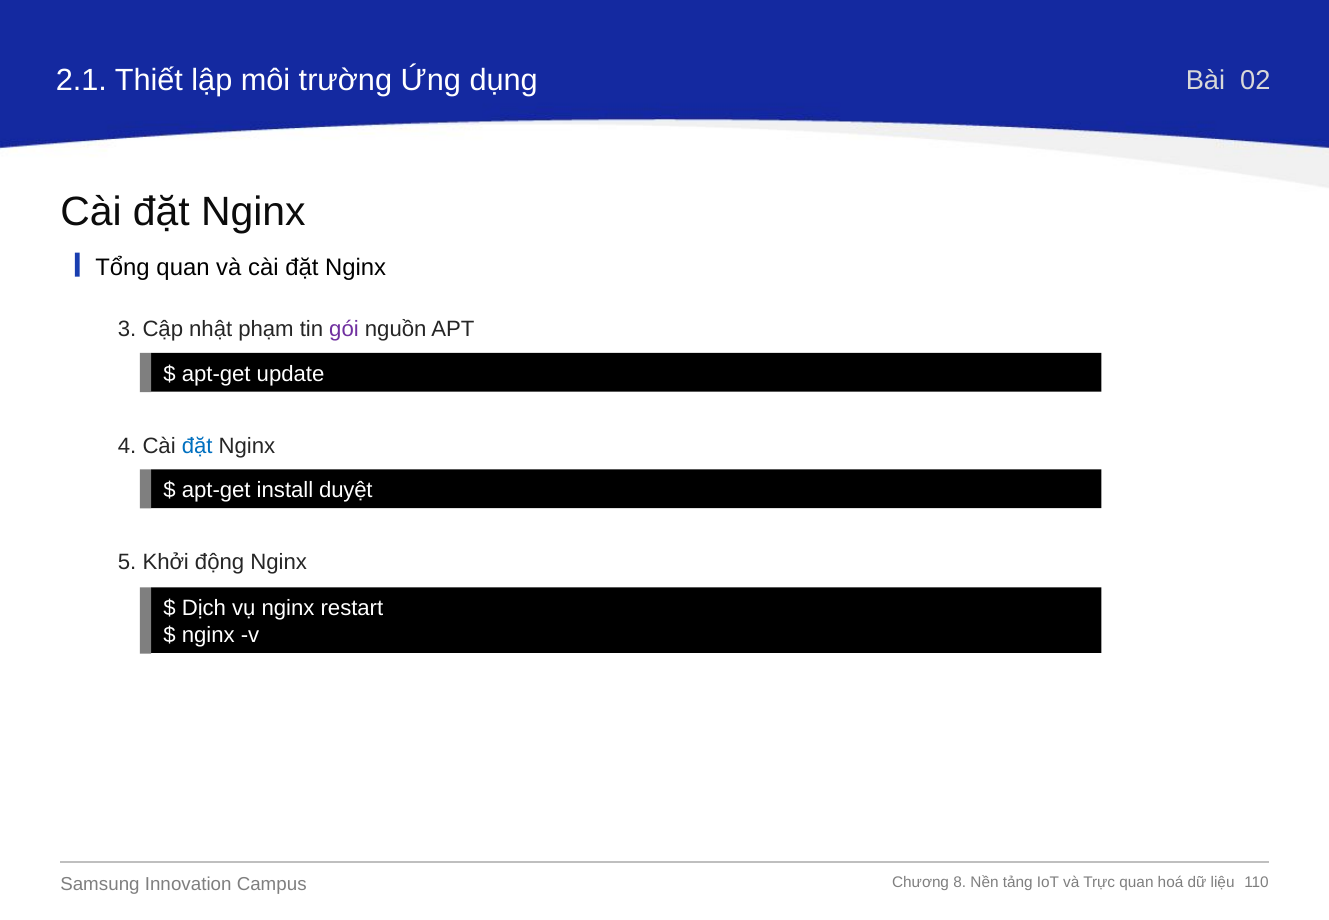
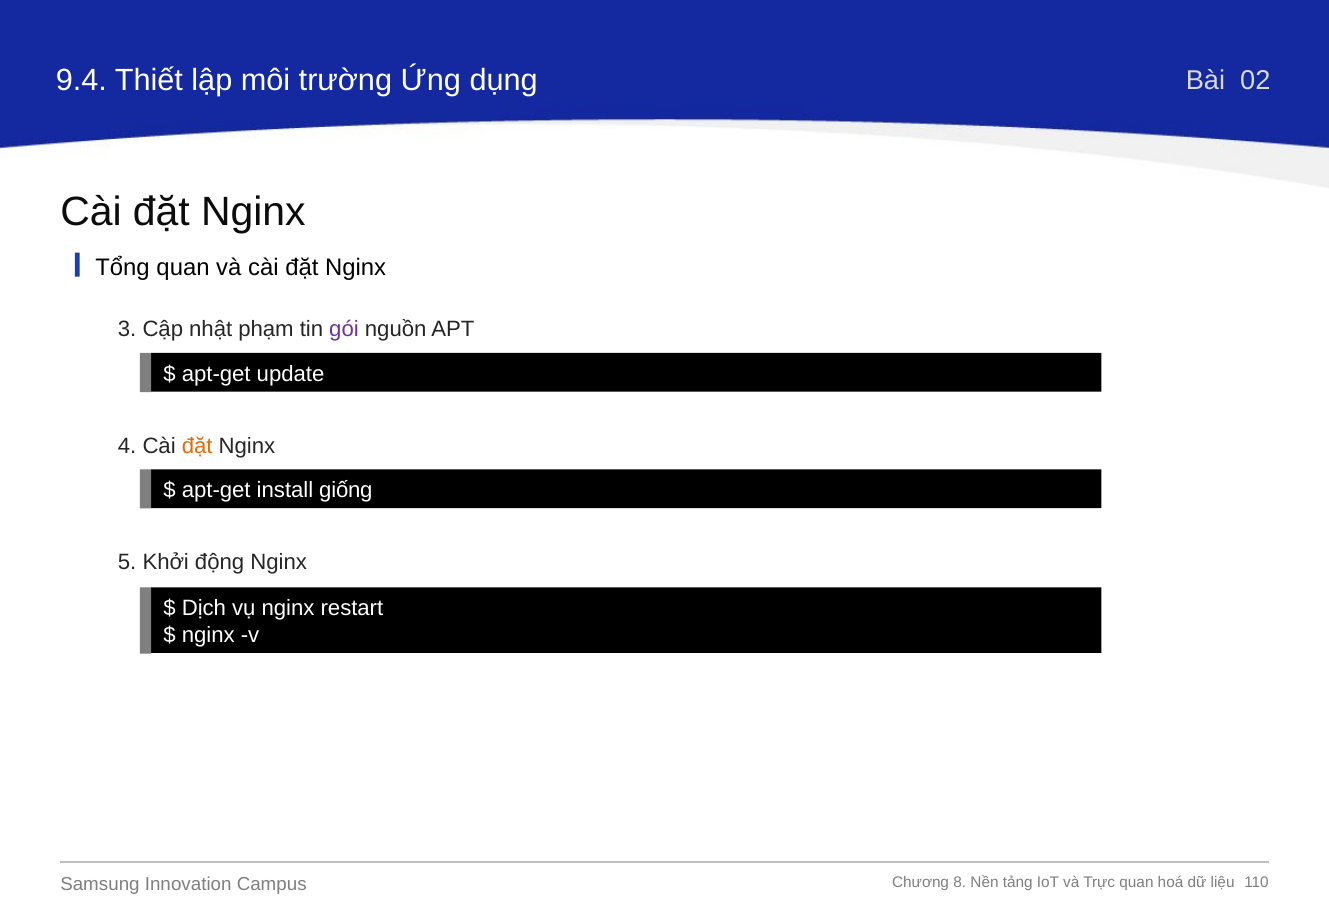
2.1: 2.1 -> 9.4
đặt at (197, 446) colour: blue -> orange
duyệt: duyệt -> giống
